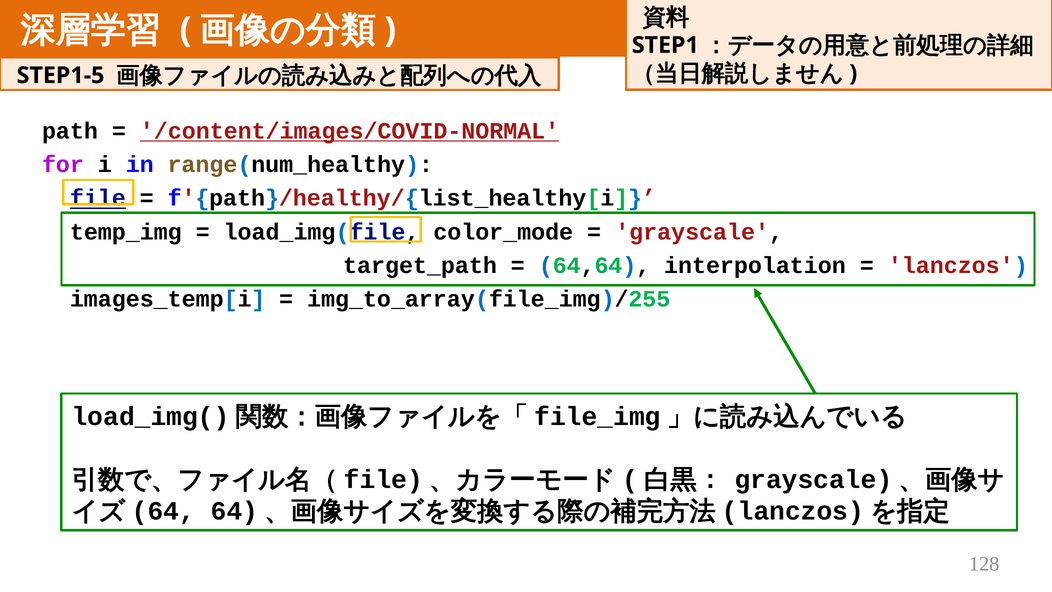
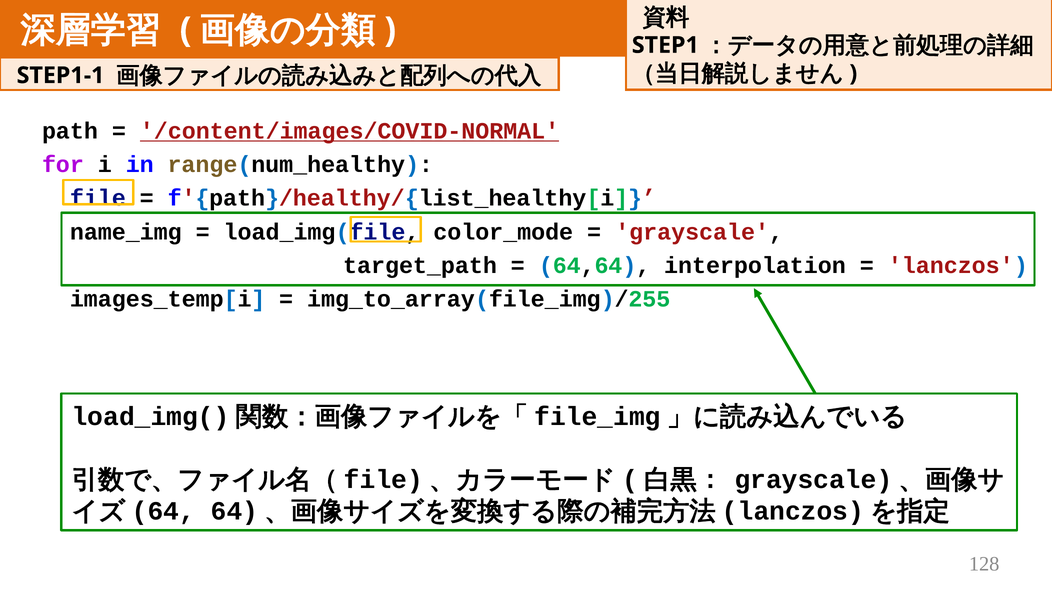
STEP1-5: STEP1-5 -> STEP1-1
file underline: present -> none
temp_img: temp_img -> name_img
